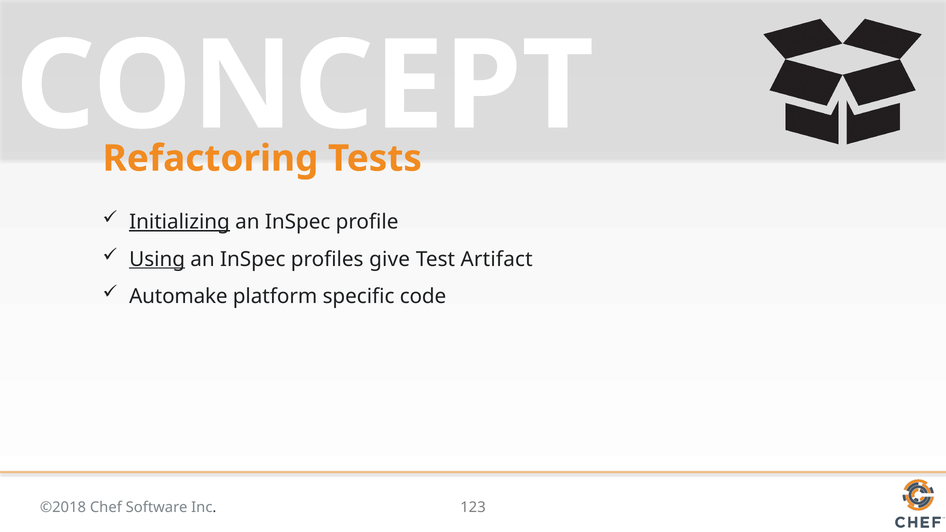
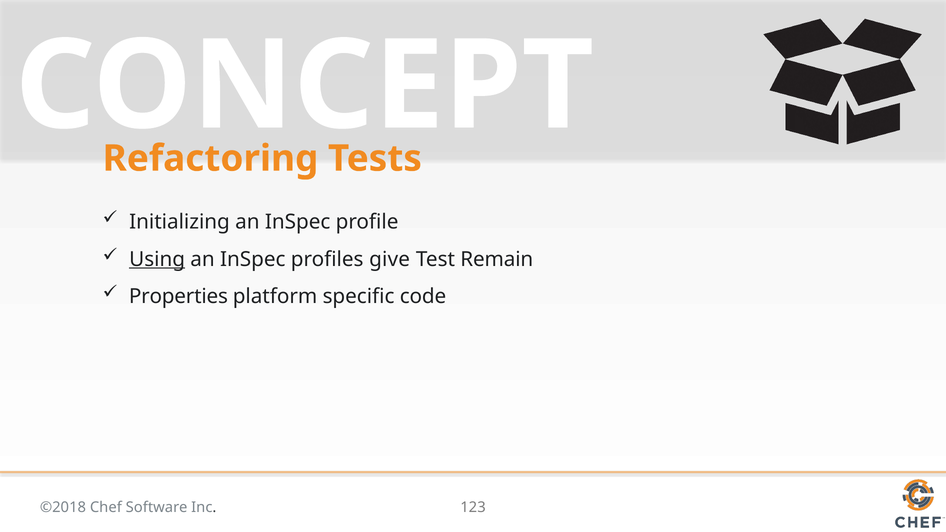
Initializing underline: present -> none
Artifact: Artifact -> Remain
Automake: Automake -> Properties
